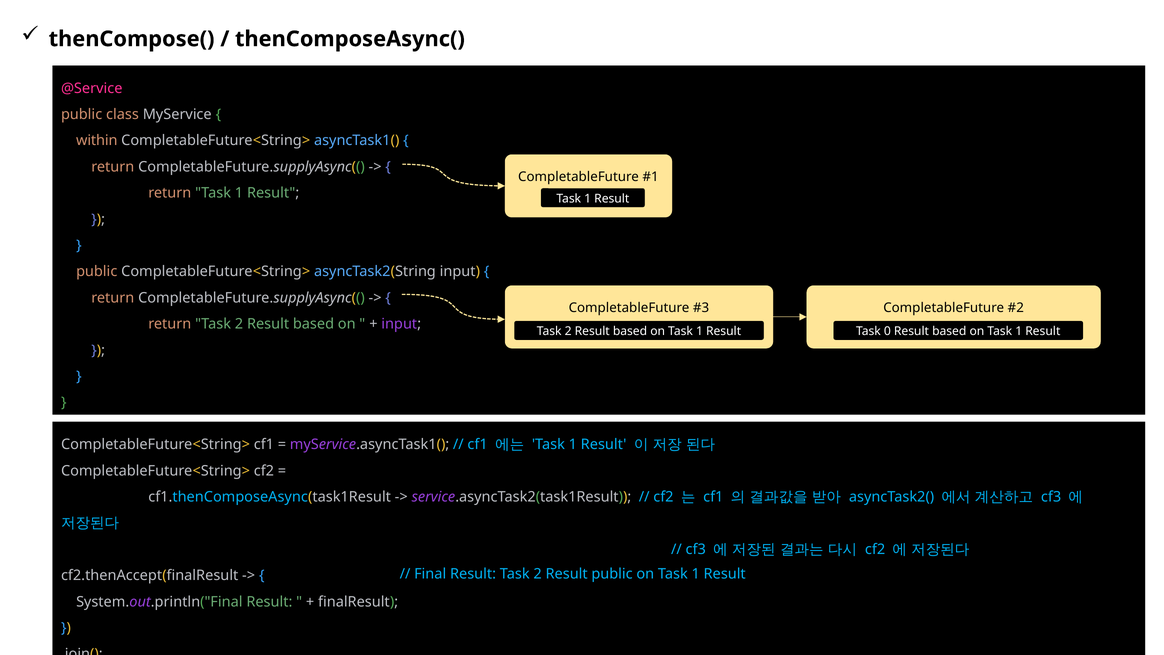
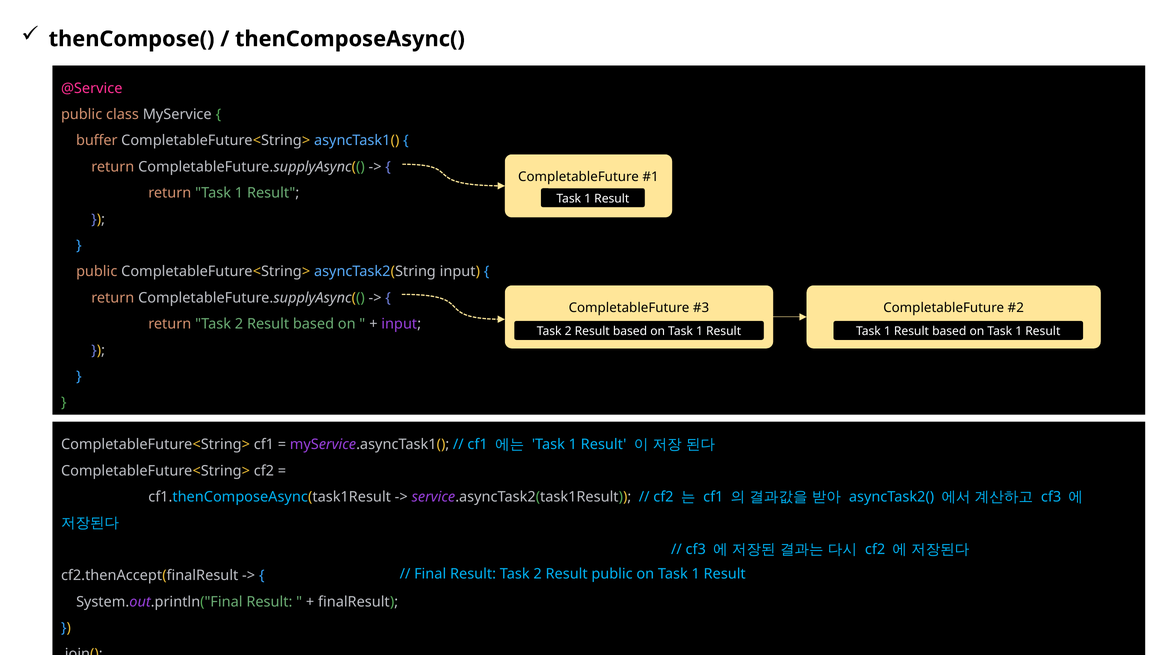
within: within -> buffer
0 at (887, 331): 0 -> 1
